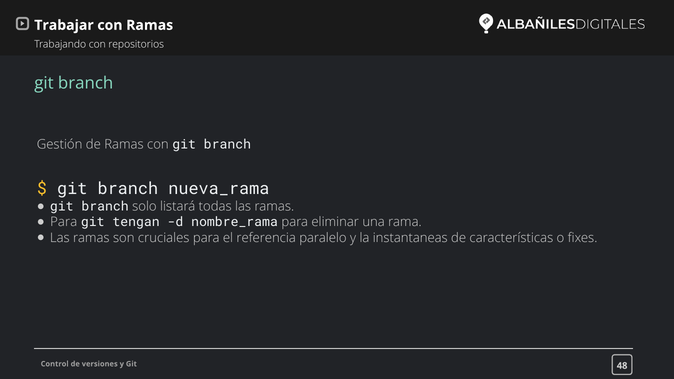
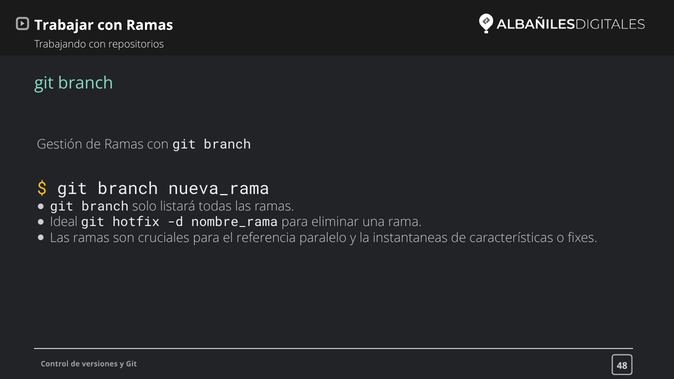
Para at (64, 222): Para -> Ideal
tengan: tengan -> hotfix
